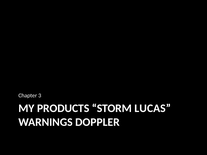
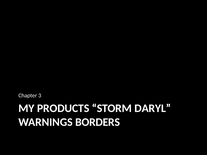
LUCAS: LUCAS -> DARYL
DOPPLER: DOPPLER -> BORDERS
